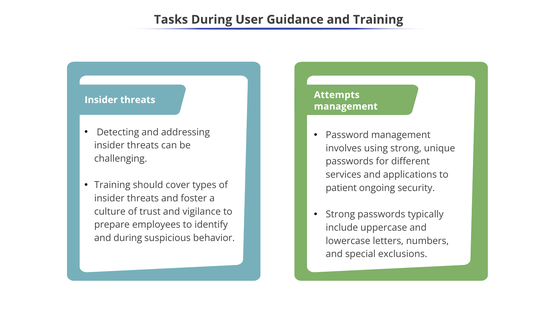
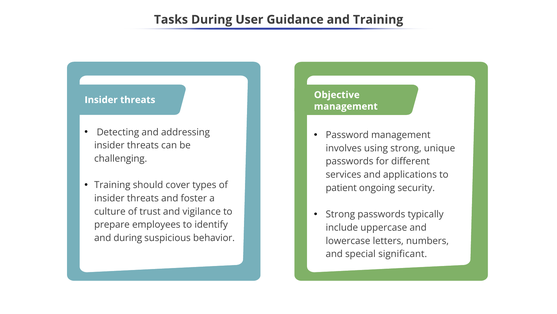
Attempts: Attempts -> Objective
exclusions: exclusions -> significant
